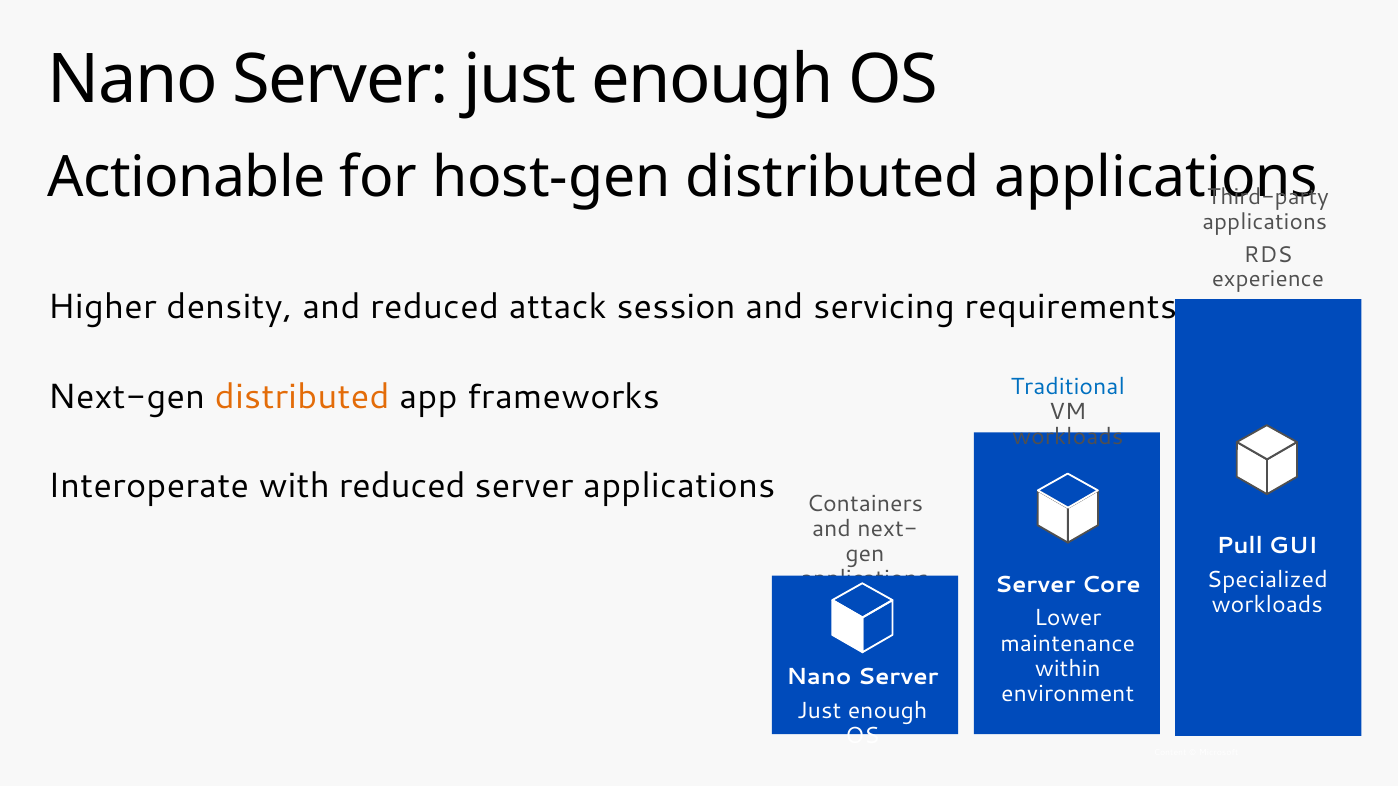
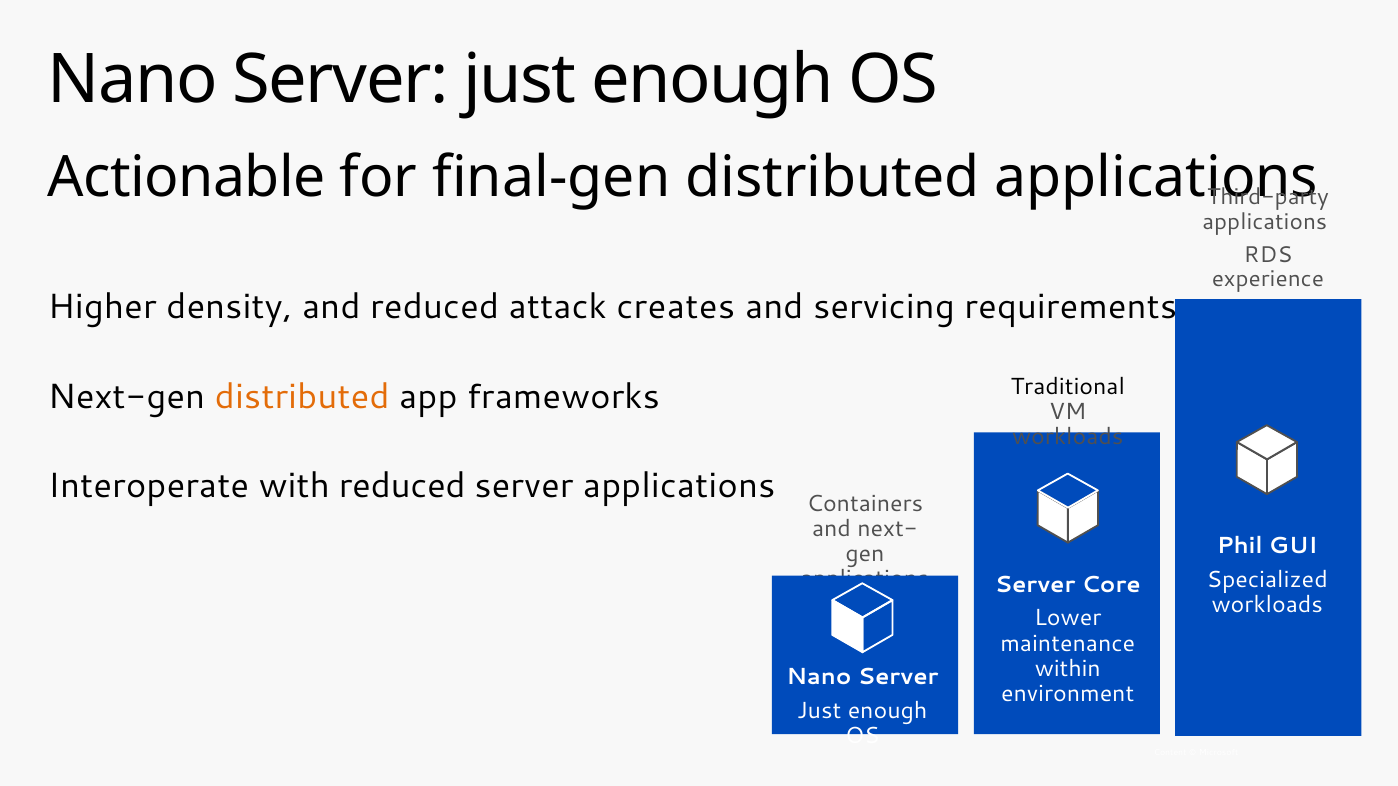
host-gen: host-gen -> final-gen
session: session -> creates
Traditional colour: blue -> black
Pull: Pull -> Phil
